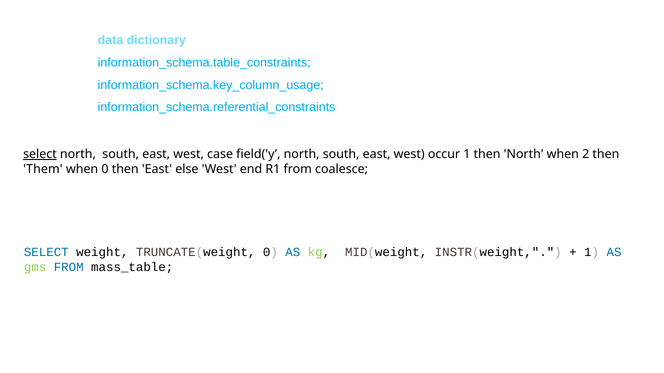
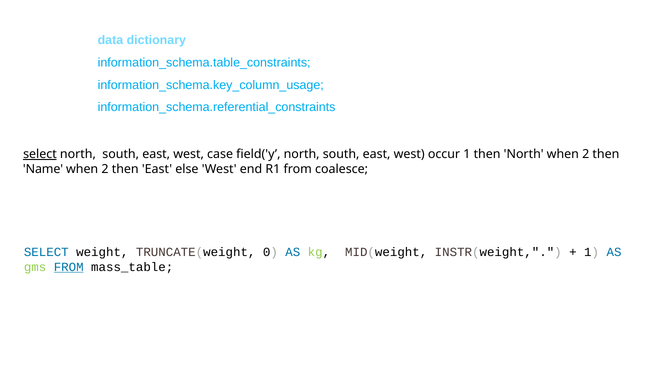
Them: Them -> Name
0 at (105, 169): 0 -> 2
FROM at (69, 267) underline: none -> present
